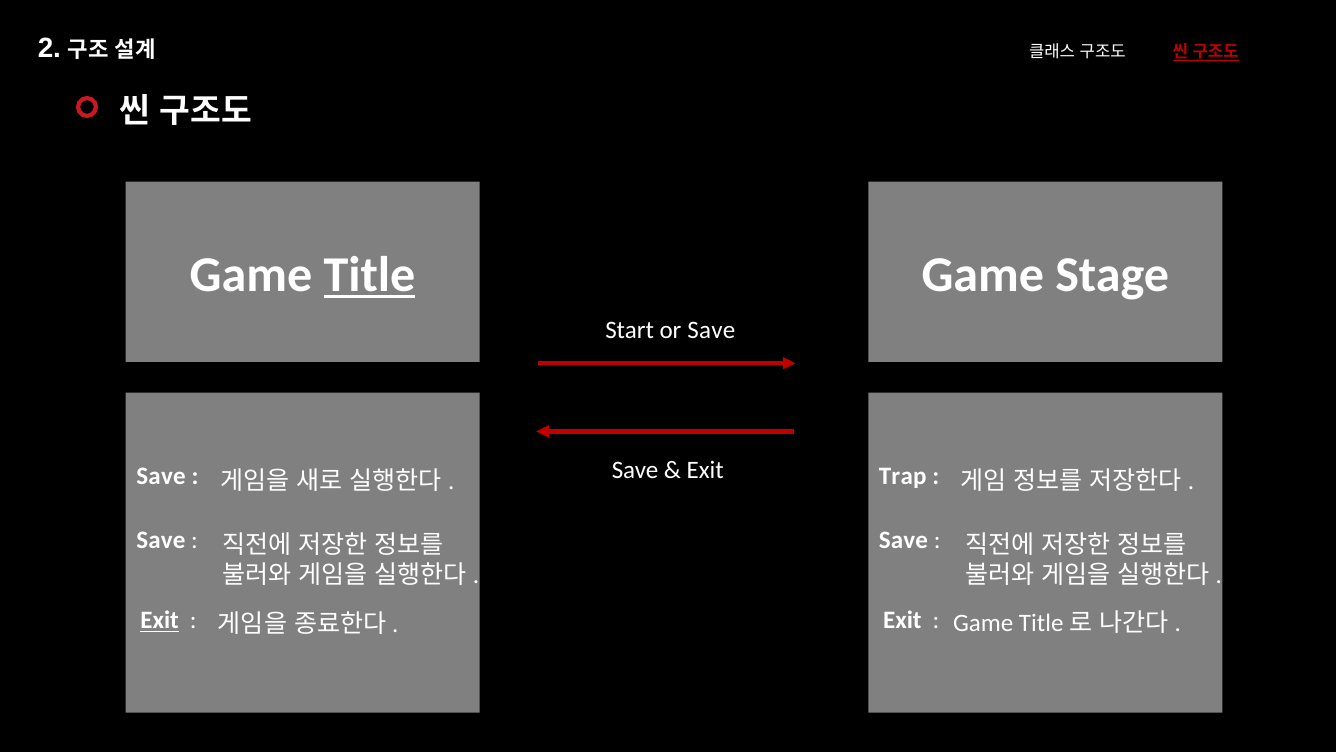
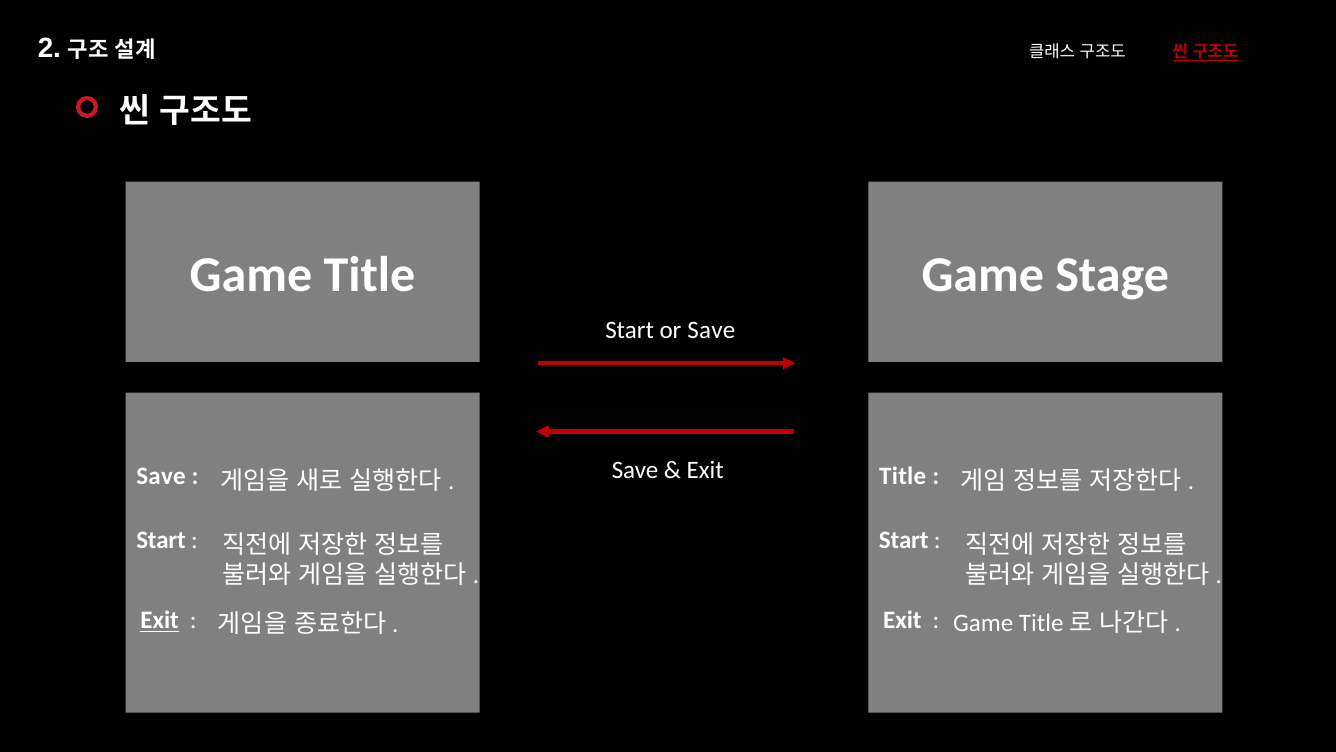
Title at (369, 275) underline: present -> none
Trap at (903, 476): Trap -> Title
Save at (161, 540): Save -> Start
Save at (904, 540): Save -> Start
